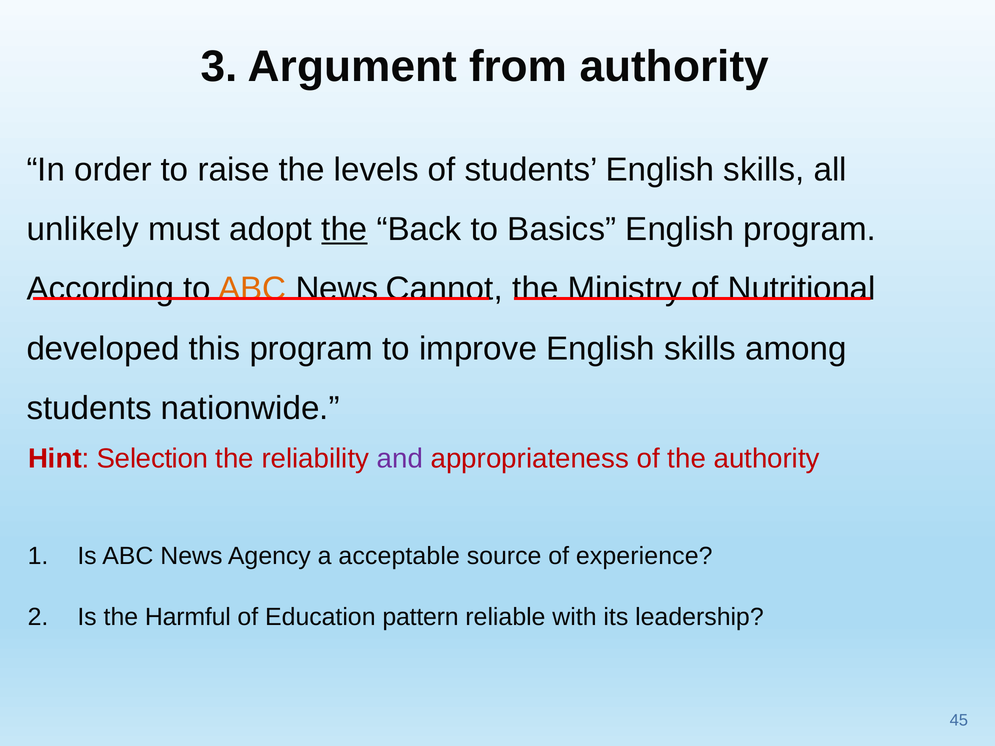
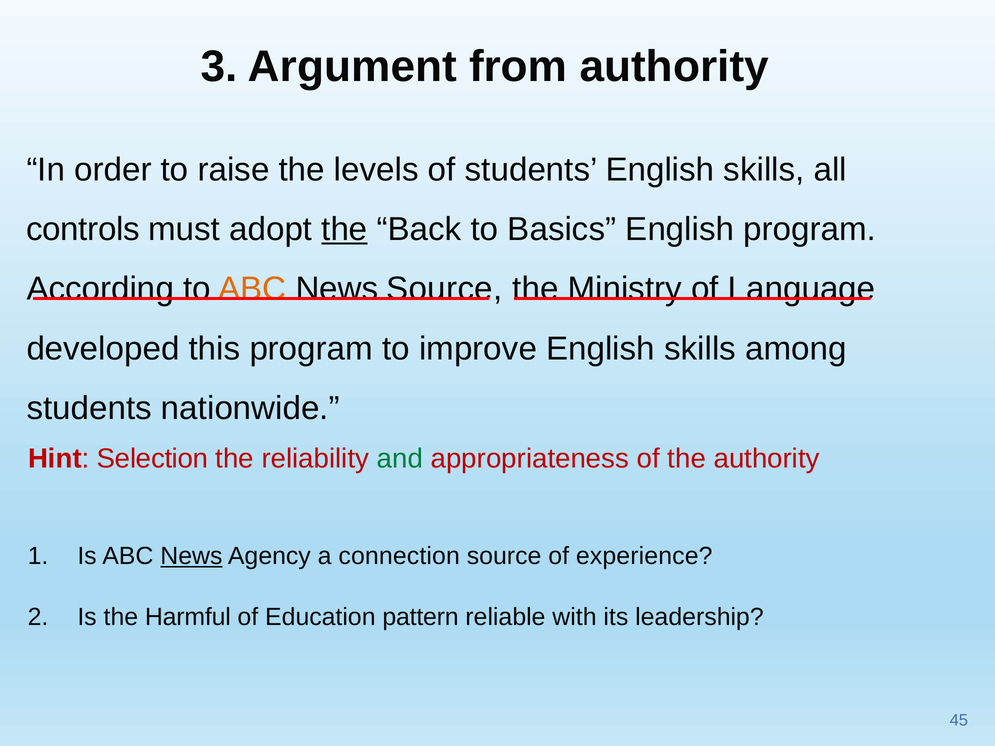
unlikely: unlikely -> controls
News Cannot: Cannot -> Source
Nutritional: Nutritional -> Language
and colour: purple -> green
News at (191, 556) underline: none -> present
acceptable: acceptable -> connection
